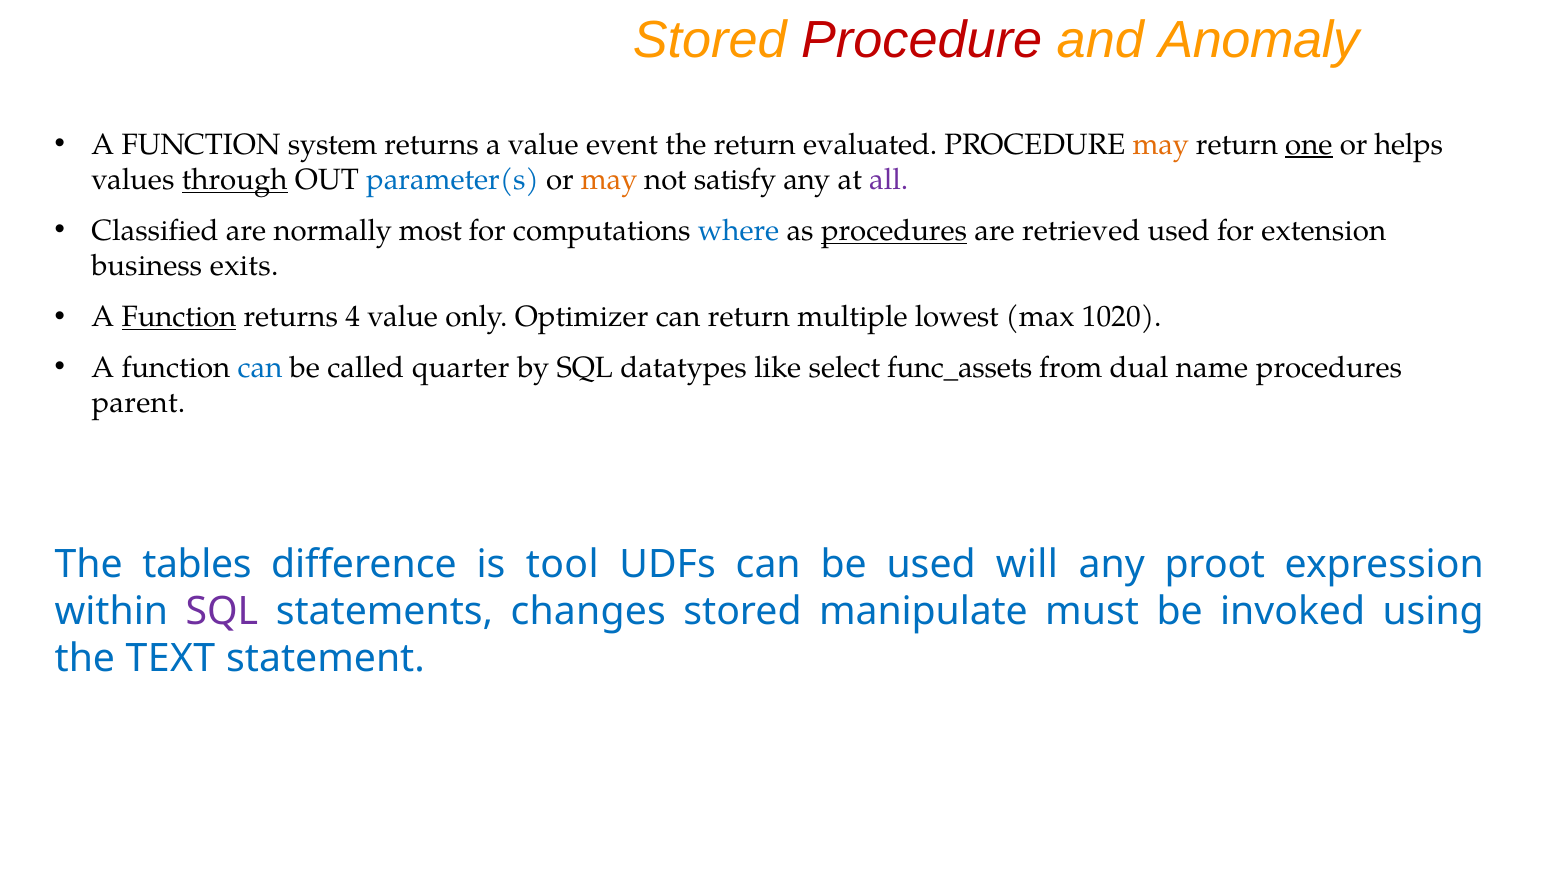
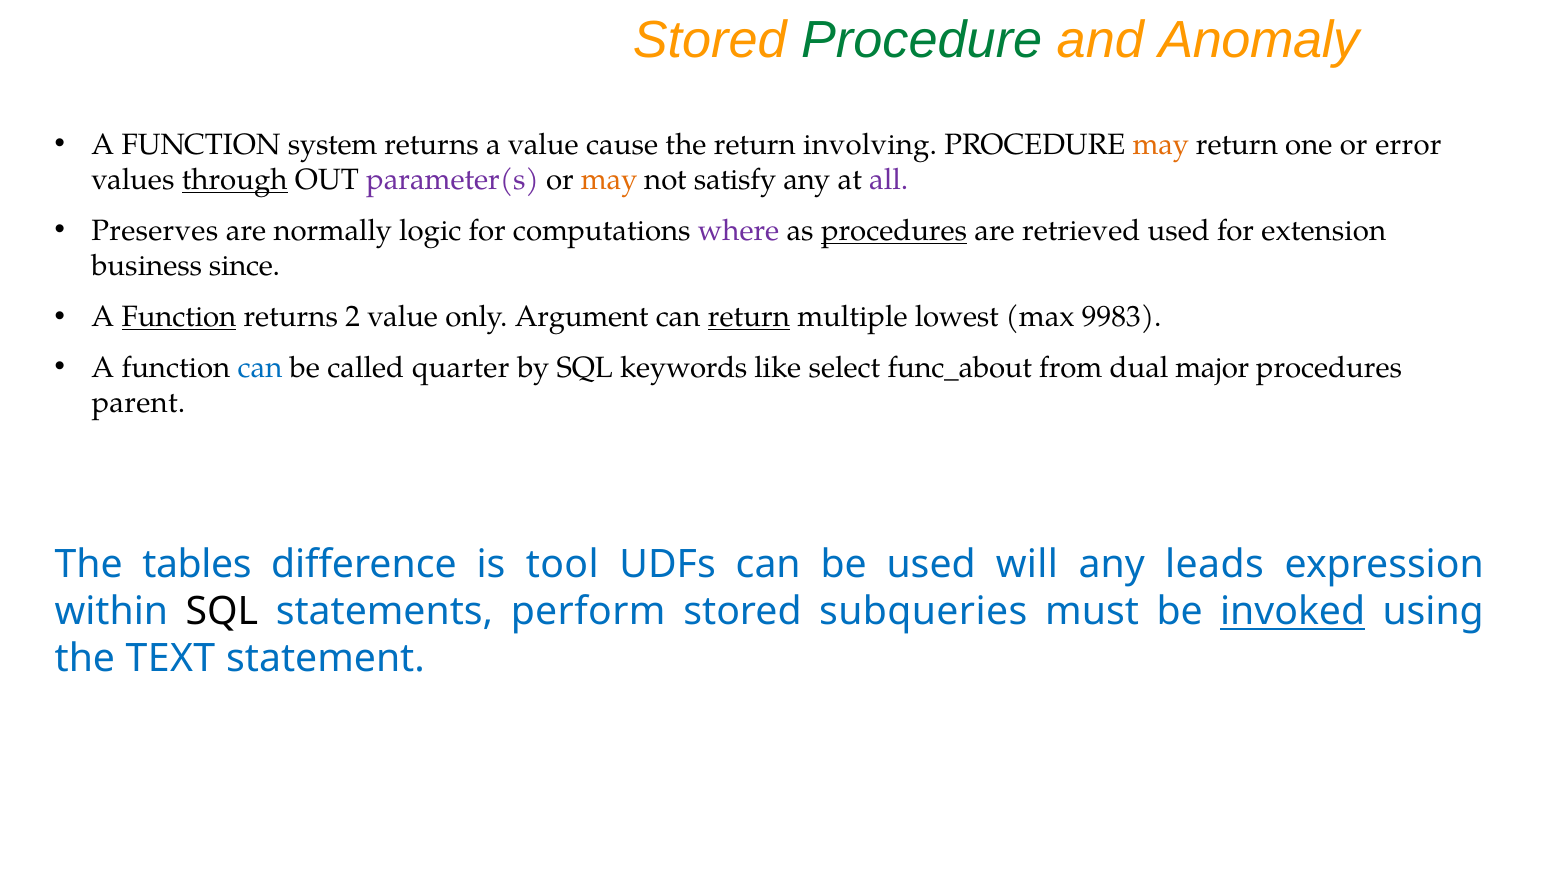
Procedure at (922, 41) colour: red -> green
event: event -> cause
evaluated: evaluated -> involving
one underline: present -> none
helps: helps -> error
parameter(s colour: blue -> purple
Classified: Classified -> Preserves
most: most -> logic
where colour: blue -> purple
exits: exits -> since
4: 4 -> 2
Optimizer: Optimizer -> Argument
return at (749, 317) underline: none -> present
1020: 1020 -> 9983
datatypes: datatypes -> keywords
func_assets: func_assets -> func_about
name: name -> major
proot: proot -> leads
SQL at (222, 612) colour: purple -> black
changes: changes -> perform
manipulate: manipulate -> subqueries
invoked underline: none -> present
